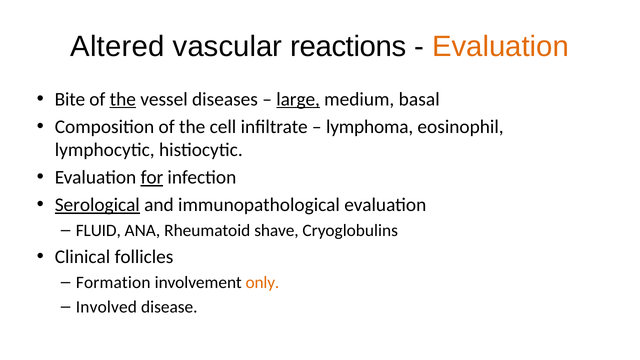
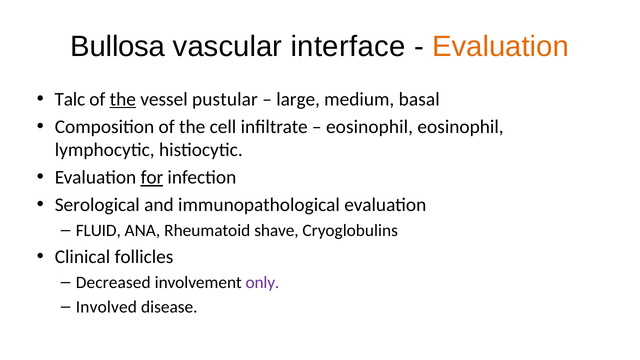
Altered: Altered -> Bullosa
reactions: reactions -> interface
Bite: Bite -> Talc
diseases: diseases -> pustular
large underline: present -> none
lymphoma at (370, 127): lymphoma -> eosinophil
Serological underline: present -> none
Formation: Formation -> Decreased
only colour: orange -> purple
